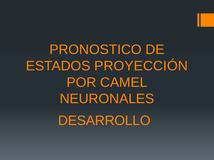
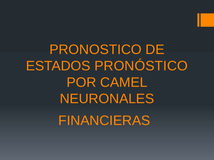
PROYECCIÓN: PROYECCIÓN -> PRONÓSTICO
DESARROLLO: DESARROLLO -> FINANCIERAS
